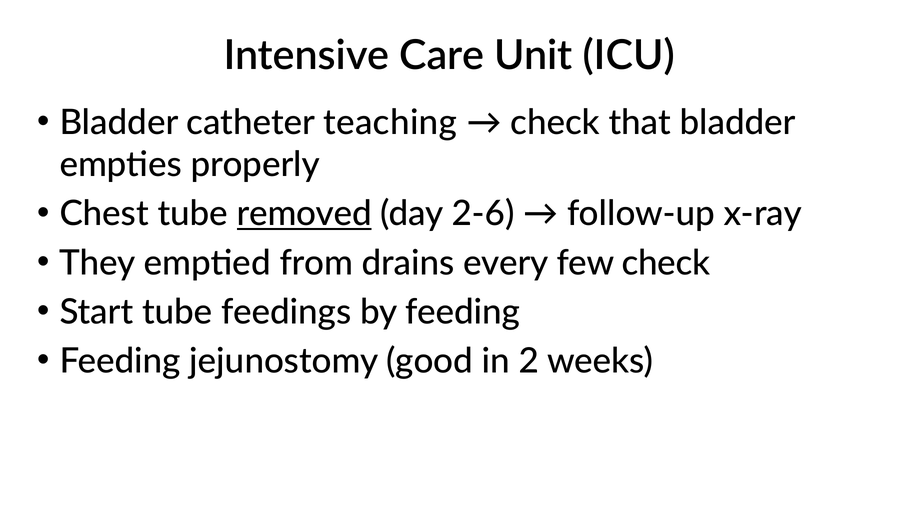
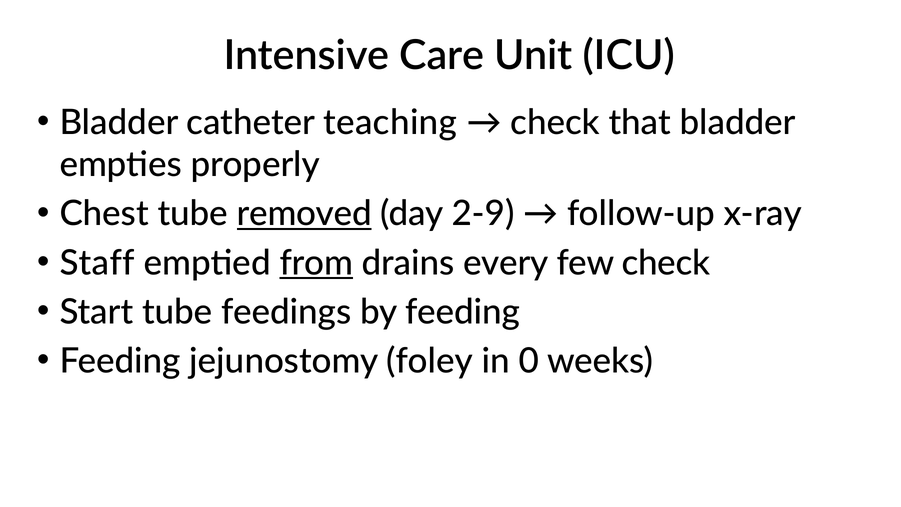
2-6: 2-6 -> 2-9
They: They -> Staff
from underline: none -> present
good: good -> foley
2: 2 -> 0
